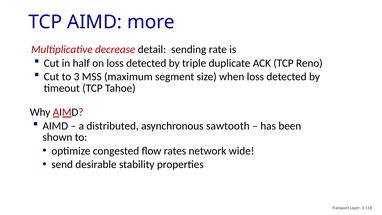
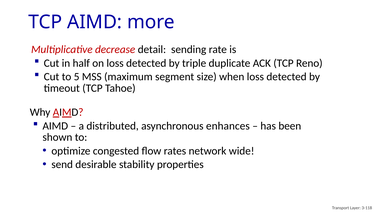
3: 3 -> 5
sawtooth: sawtooth -> enhances
